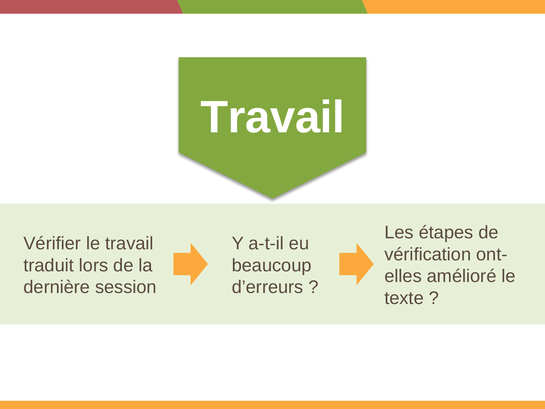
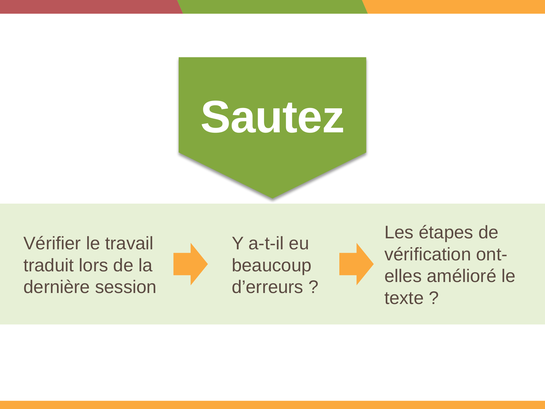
Travail at (273, 118): Travail -> Sautez
